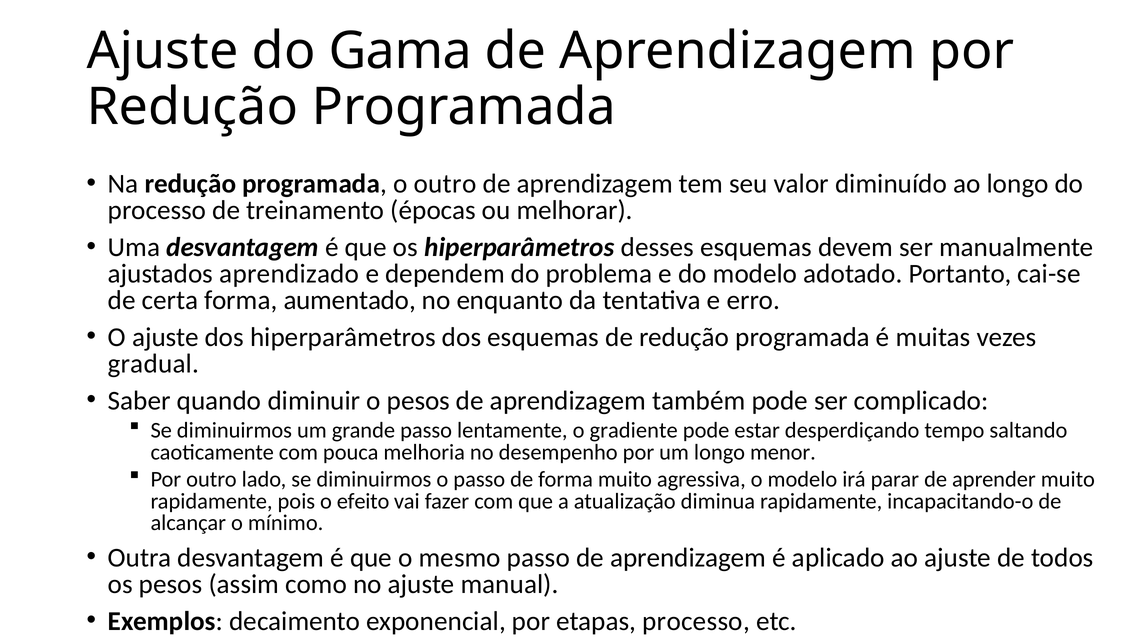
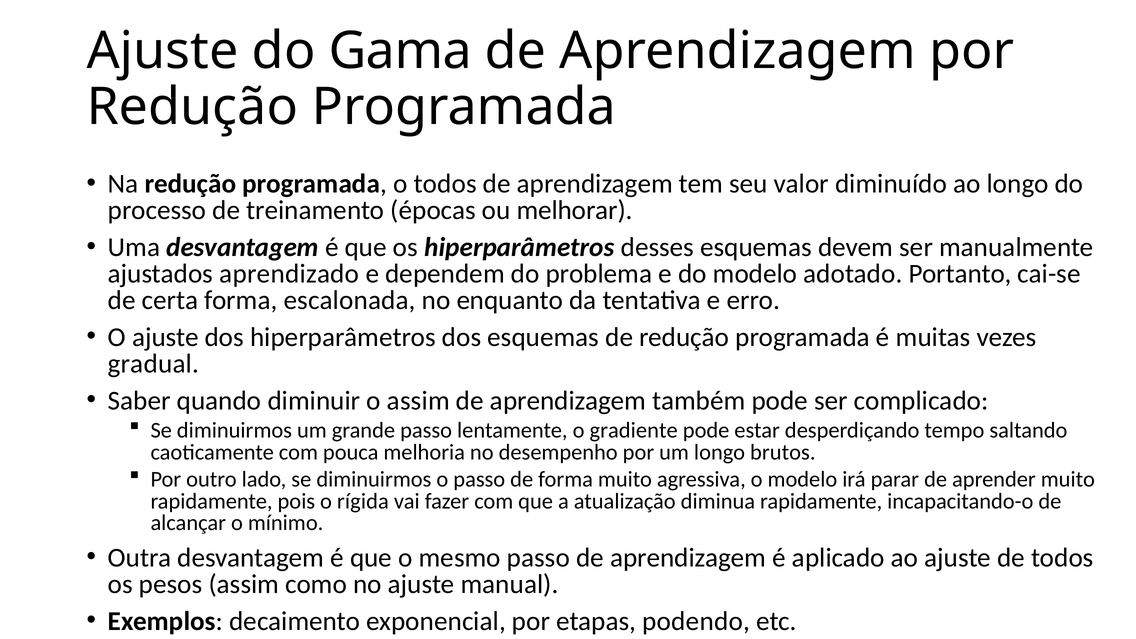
o outro: outro -> todos
aumentado: aumentado -> escalonada
o pesos: pesos -> assim
menor: menor -> brutos
efeito: efeito -> rígida
etapas processo: processo -> podendo
